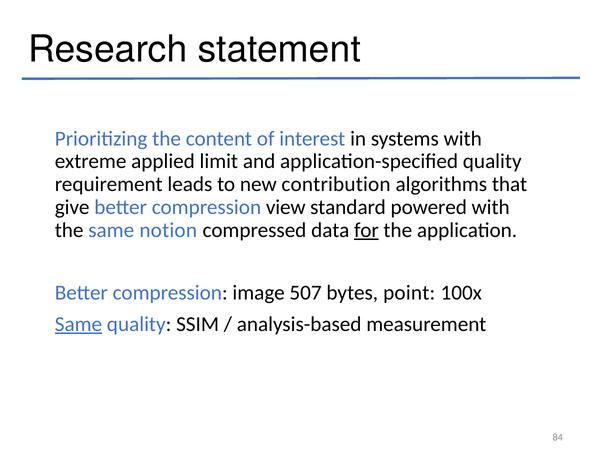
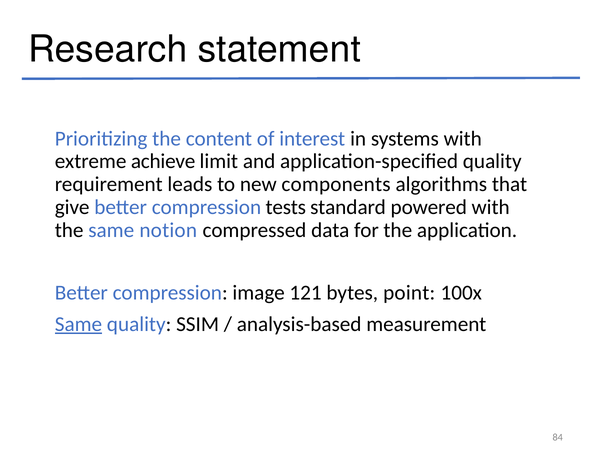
applied: applied -> achieve
contribution: contribution -> components
view: view -> tests
for underline: present -> none
507: 507 -> 121
